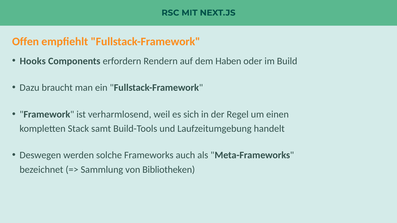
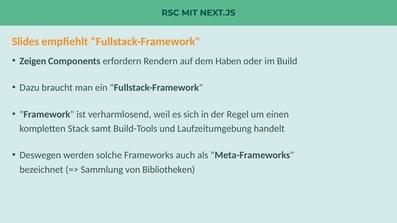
Offen: Offen -> Slides
Hooks: Hooks -> Zeigen
